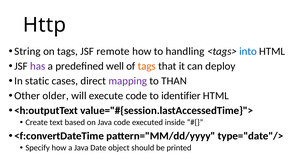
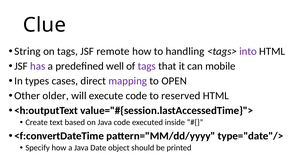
Http: Http -> Clue
into colour: blue -> purple
tags at (147, 66) colour: orange -> purple
deploy: deploy -> mobile
static: static -> types
THAN: THAN -> OPEN
identifier: identifier -> reserved
